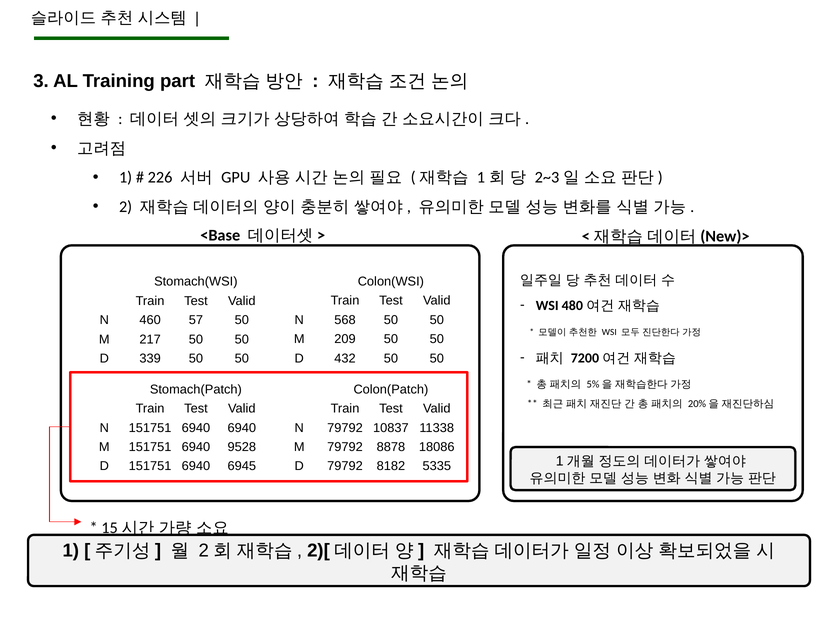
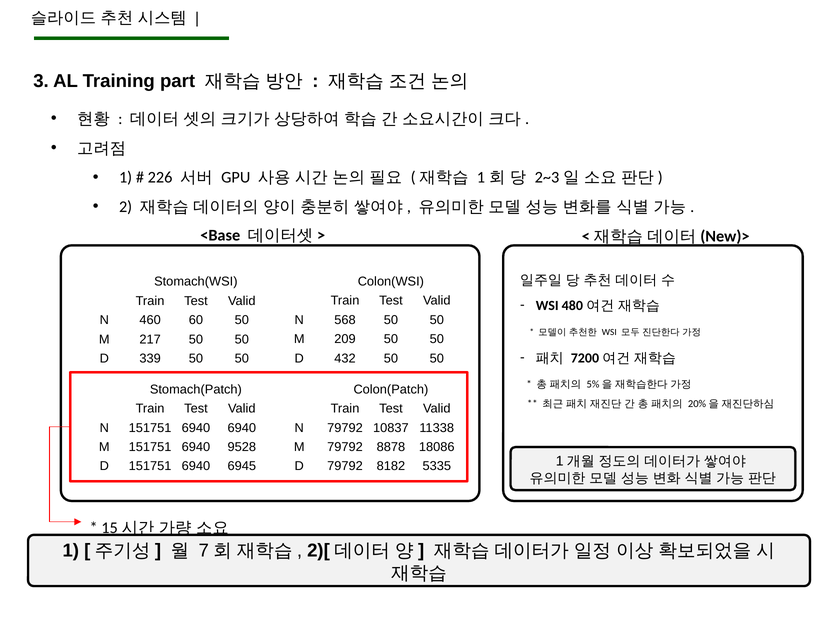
57: 57 -> 60
2 at (204, 550): 2 -> 7
